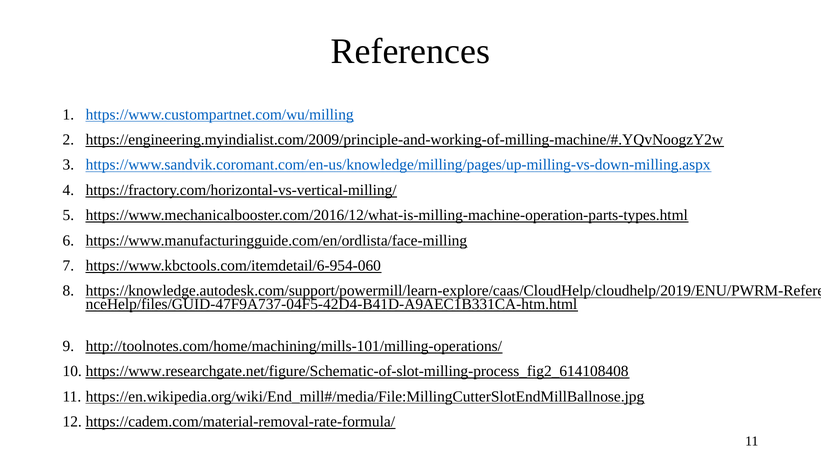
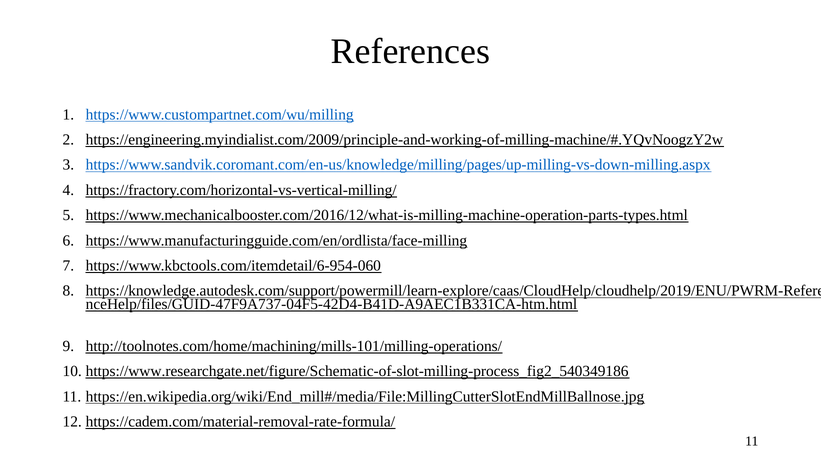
https://www.researchgate.net/figure/Schematic-of-slot-milling-process_fig2_614108408: https://www.researchgate.net/figure/Schematic-of-slot-milling-process_fig2_614108408 -> https://www.researchgate.net/figure/Schematic-of-slot-milling-process_fig2_540349186
